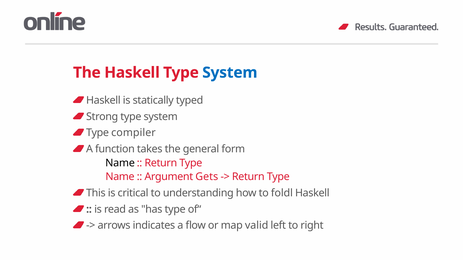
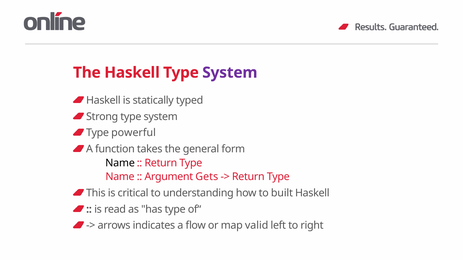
System at (230, 73) colour: blue -> purple
compiler: compiler -> powerful
foldl: foldl -> built
